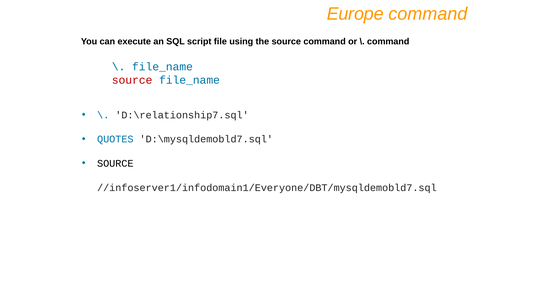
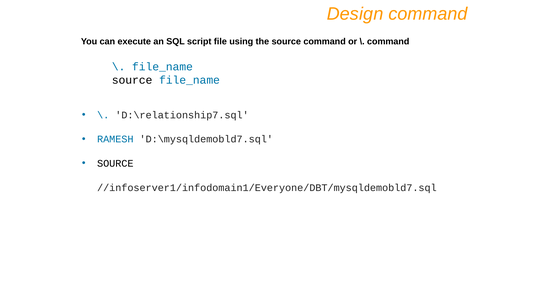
Europe: Europe -> Design
source at (132, 80) colour: red -> black
QUOTES: QUOTES -> RAMESH
